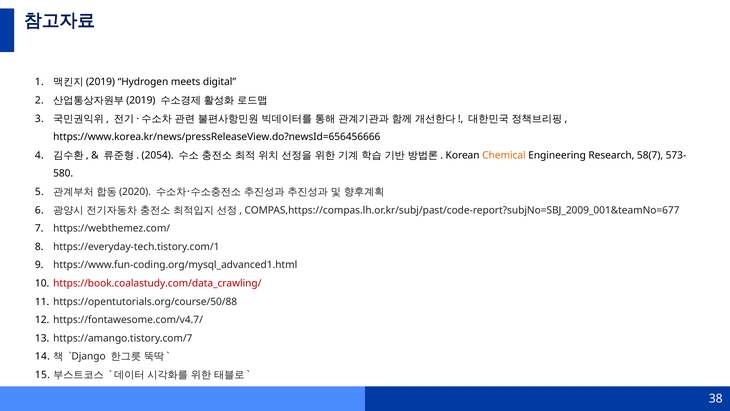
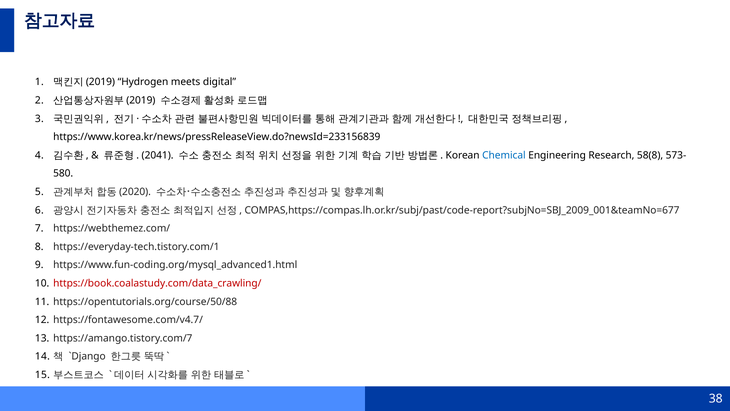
https://www.korea.kr/news/pressReleaseView.do?newsId=656456666: https://www.korea.kr/news/pressReleaseView.do?newsId=656456666 -> https://www.korea.kr/news/pressReleaseView.do?newsId=233156839
2054: 2054 -> 2041
Chemical colour: orange -> blue
58(7: 58(7 -> 58(8
